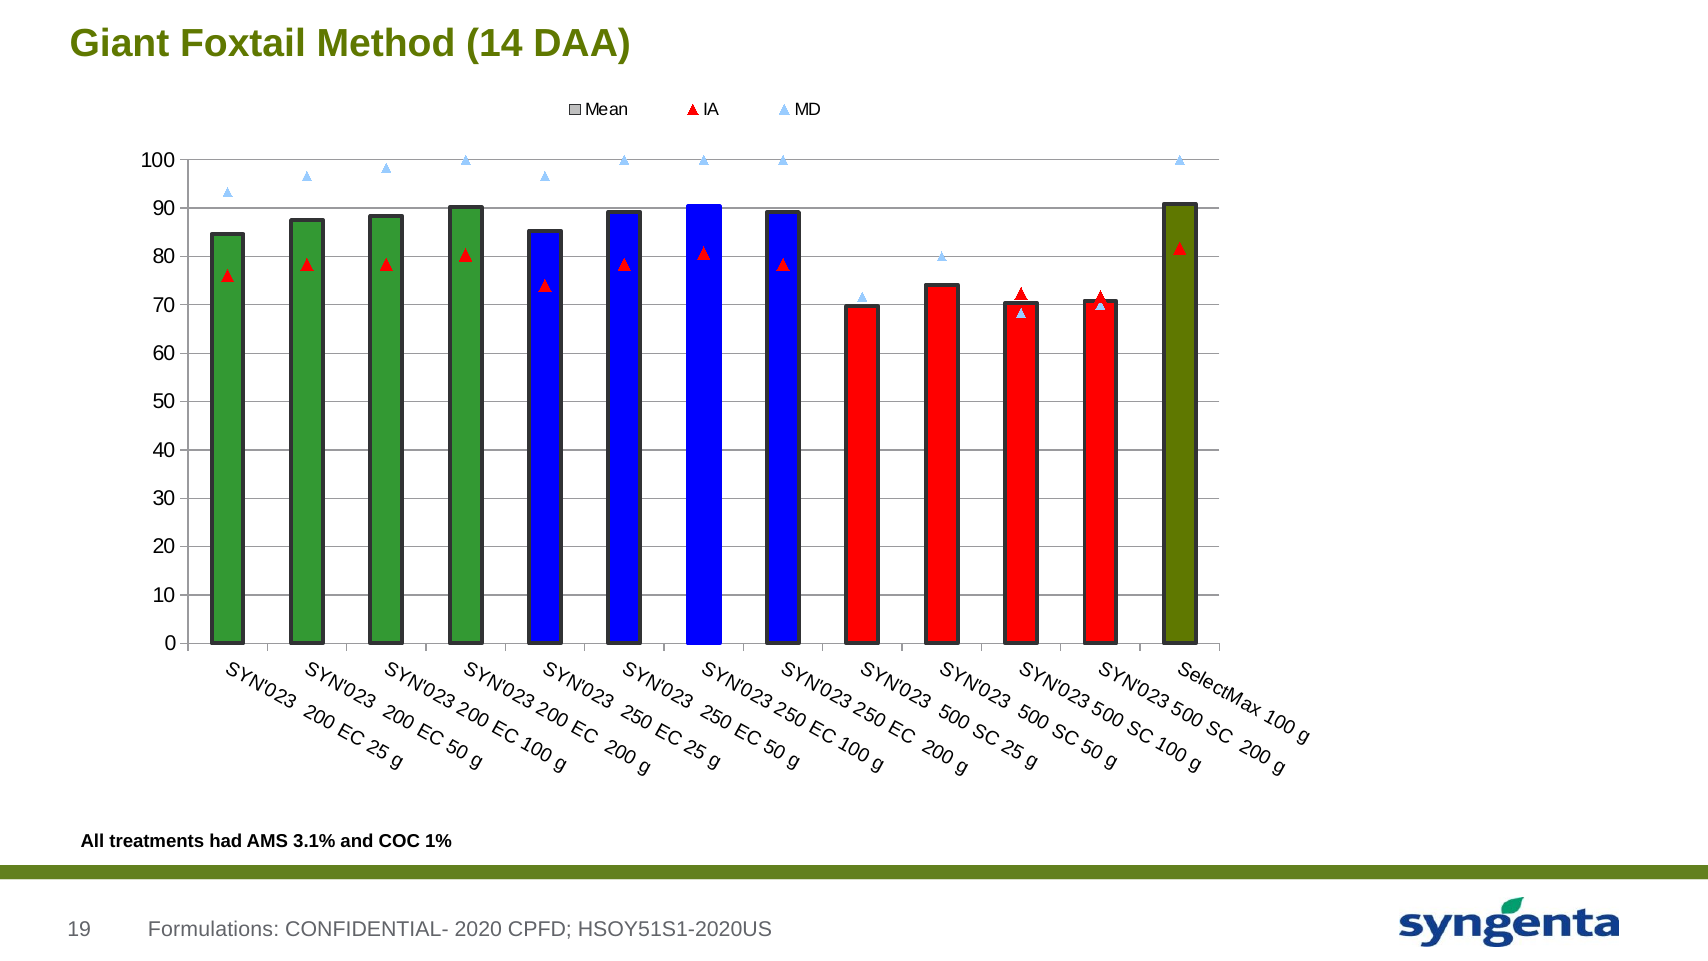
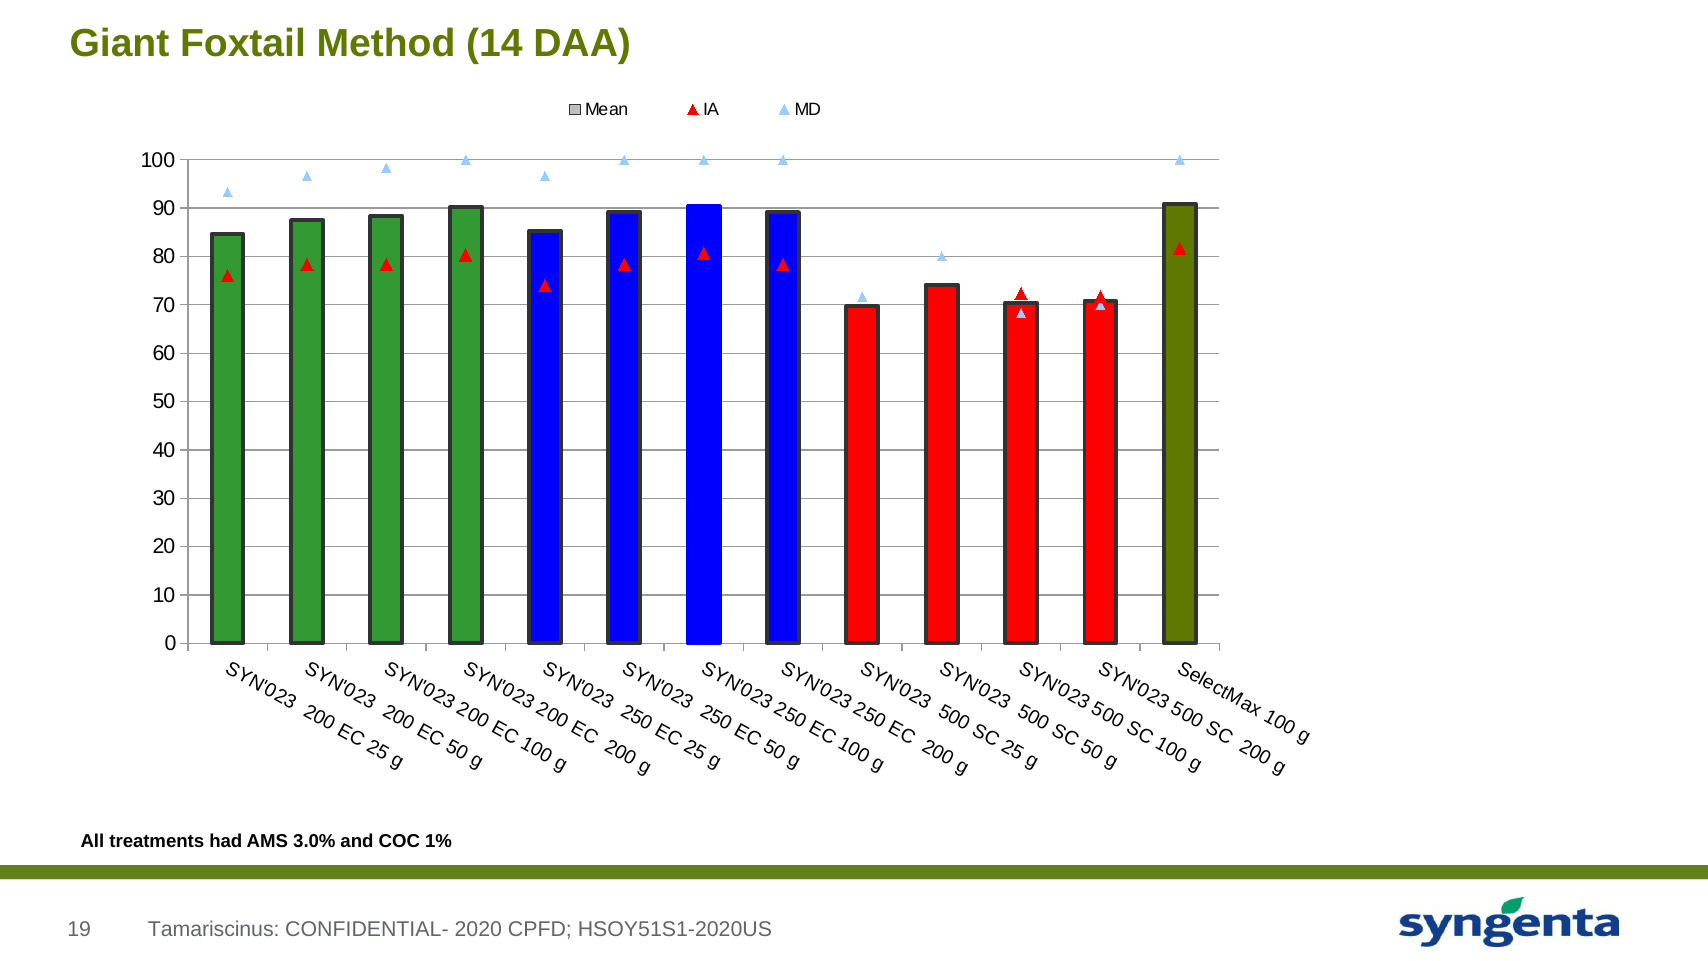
3.1%: 3.1% -> 3.0%
Formulations: Formulations -> Tamariscinus
